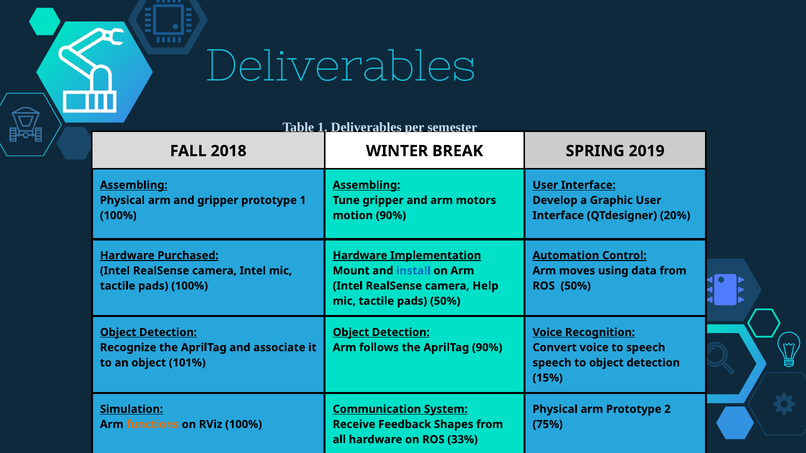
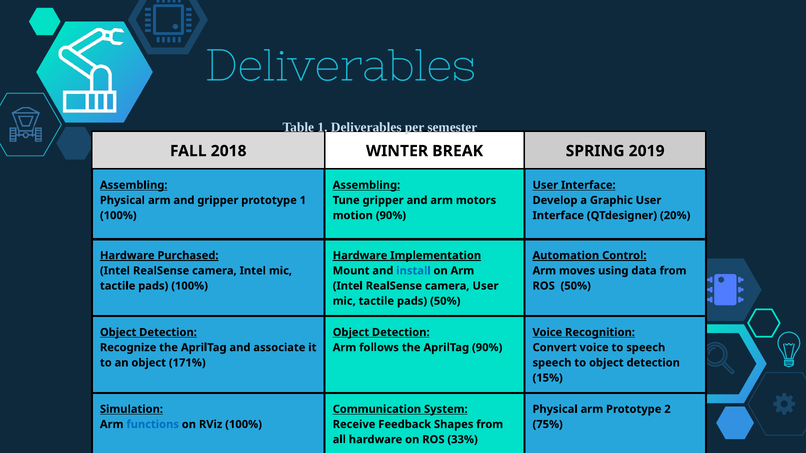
camera Help: Help -> User
101%: 101% -> 171%
functions colour: orange -> blue
